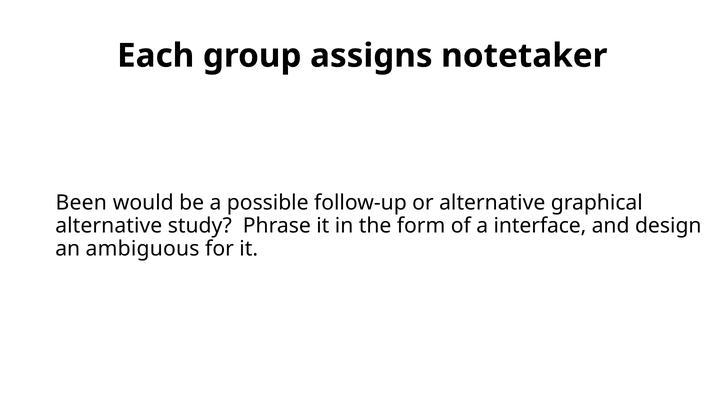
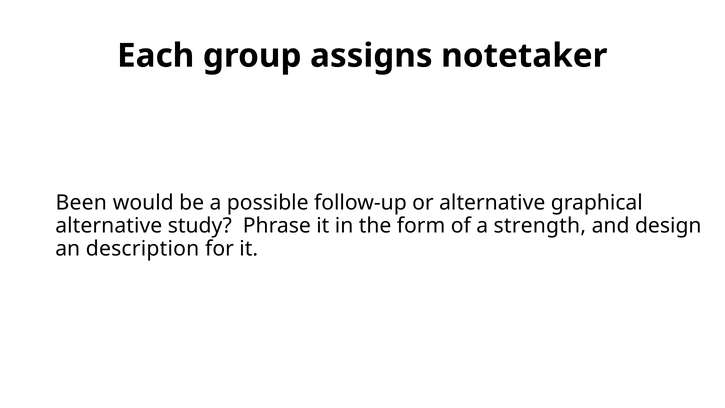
interface: interface -> strength
ambiguous: ambiguous -> description
